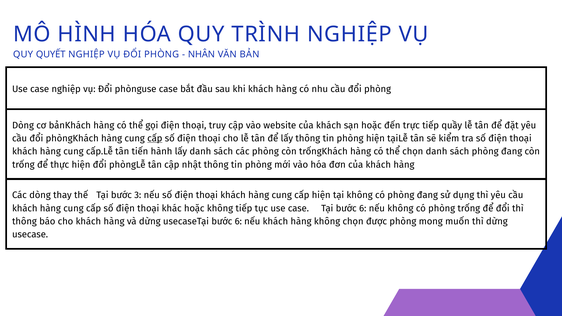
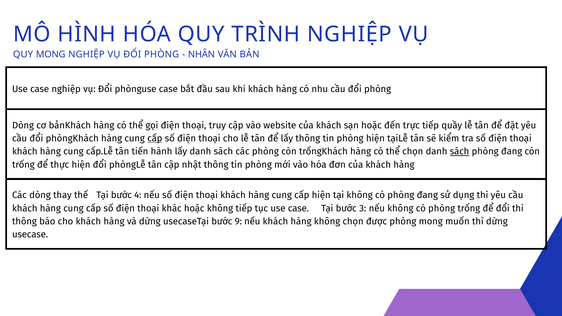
QUY QUYẾT: QUYẾT -> MONG
sách at (460, 152) underline: none -> present
3: 3 -> 4
Tại bước 6: 6 -> 3
usecaseTại bước 6: 6 -> 9
